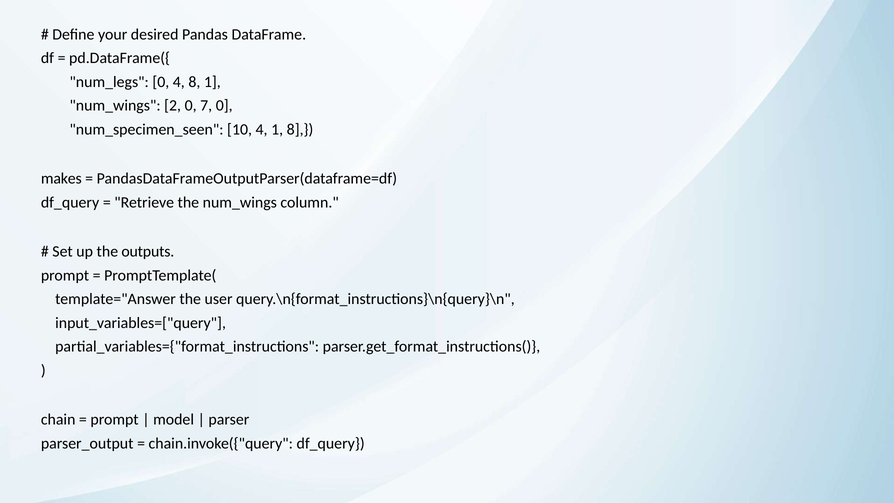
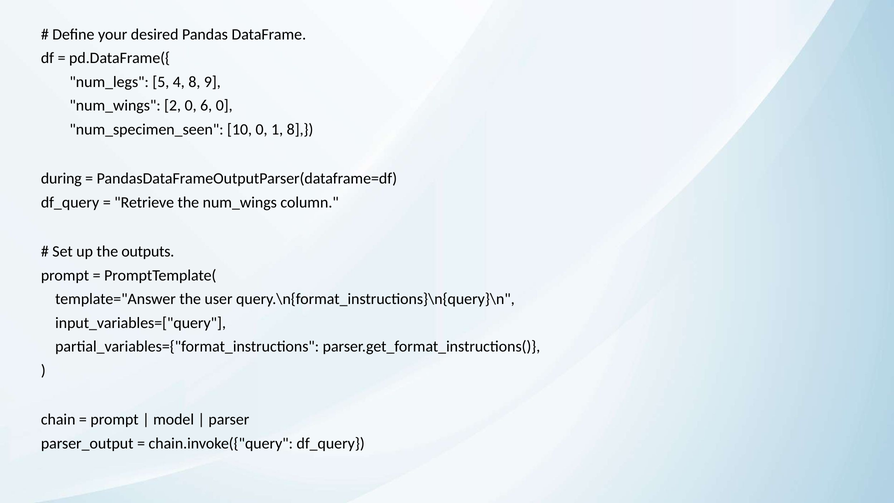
num_legs 0: 0 -> 5
8 1: 1 -> 9
7: 7 -> 6
10 4: 4 -> 0
makes: makes -> during
